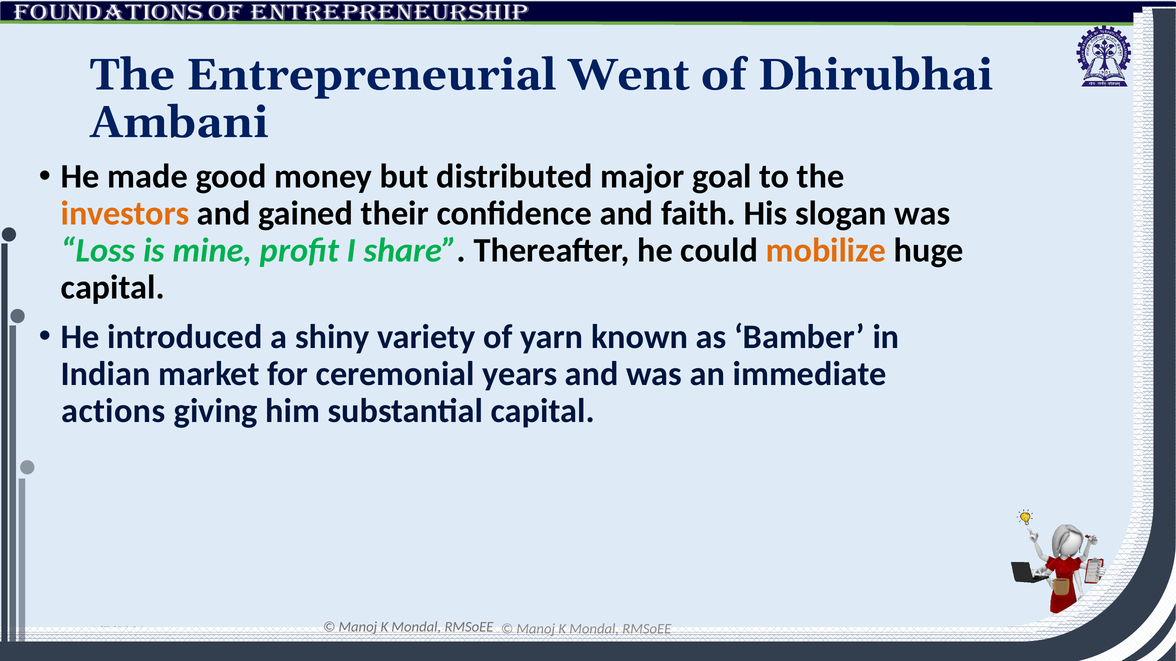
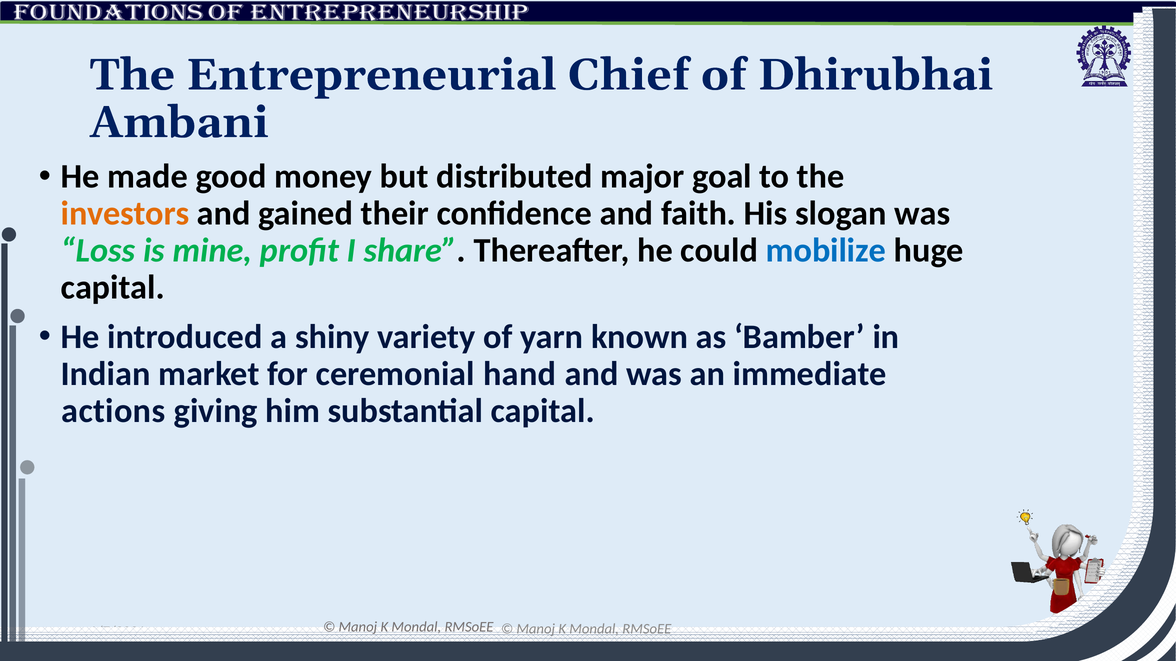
Went: Went -> Chief
mobilize colour: orange -> blue
years: years -> hand
